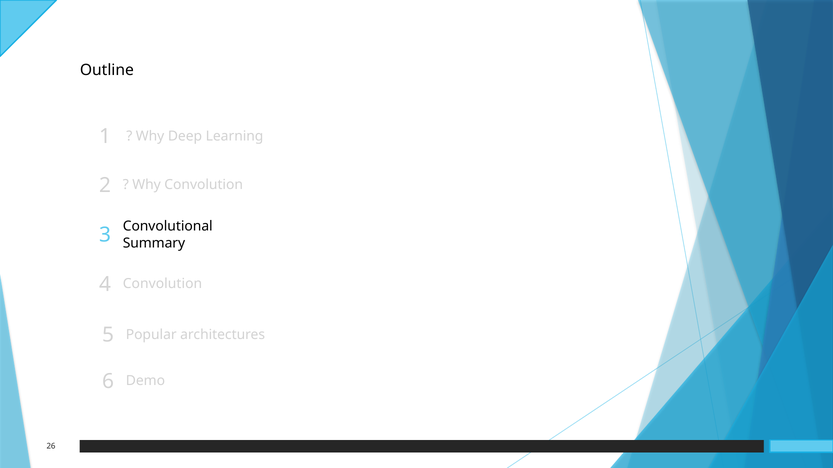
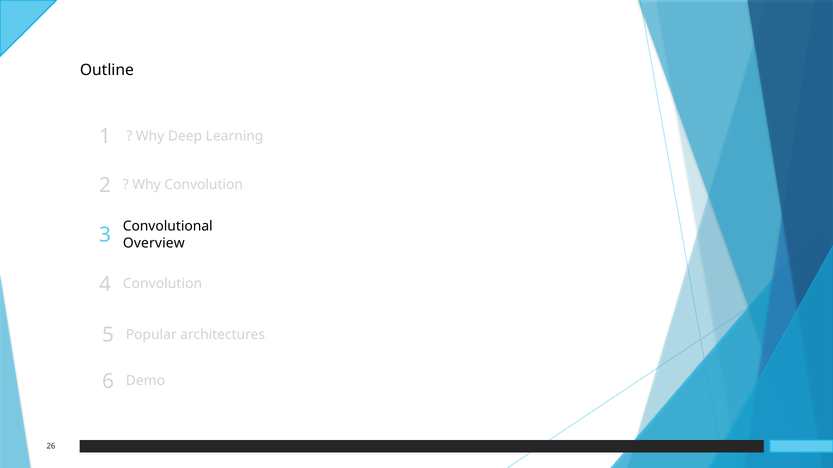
Summary: Summary -> Overview
